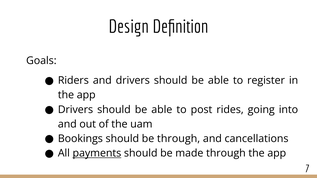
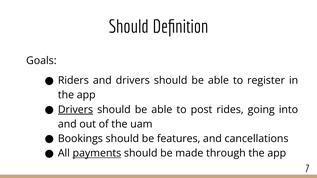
Design at (129, 27): Design -> Should
Drivers at (75, 110) underline: none -> present
be through: through -> features
